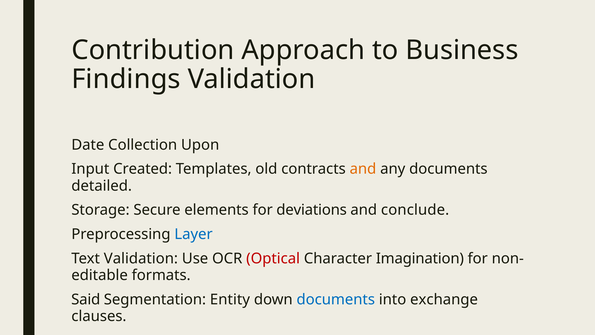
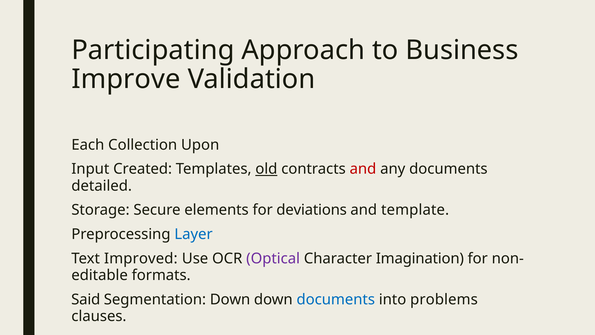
Contribution: Contribution -> Participating
Findings: Findings -> Improve
Date: Date -> Each
old underline: none -> present
and at (363, 169) colour: orange -> red
conclude: conclude -> template
Text Validation: Validation -> Improved
Optical colour: red -> purple
Segmentation Entity: Entity -> Down
exchange: exchange -> problems
